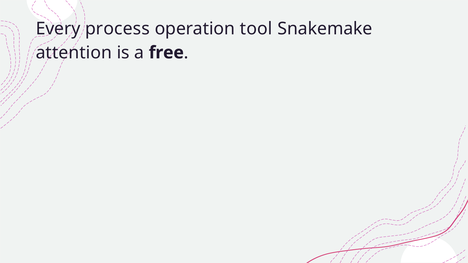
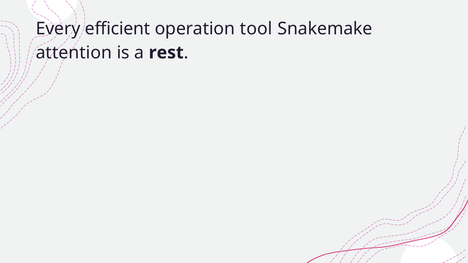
process: process -> efficient
free: free -> rest
